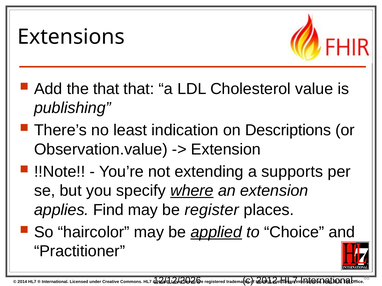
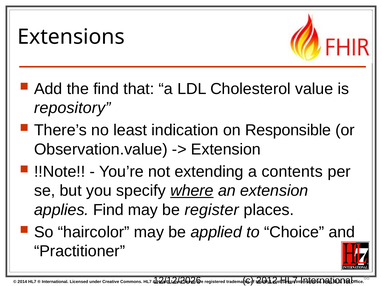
the that: that -> find
publishing: publishing -> repository
Descriptions: Descriptions -> Responsible
supports: supports -> contents
applied underline: present -> none
